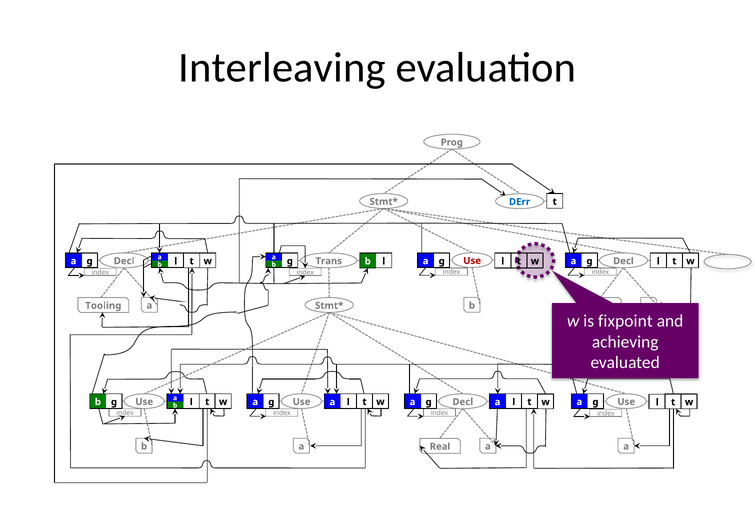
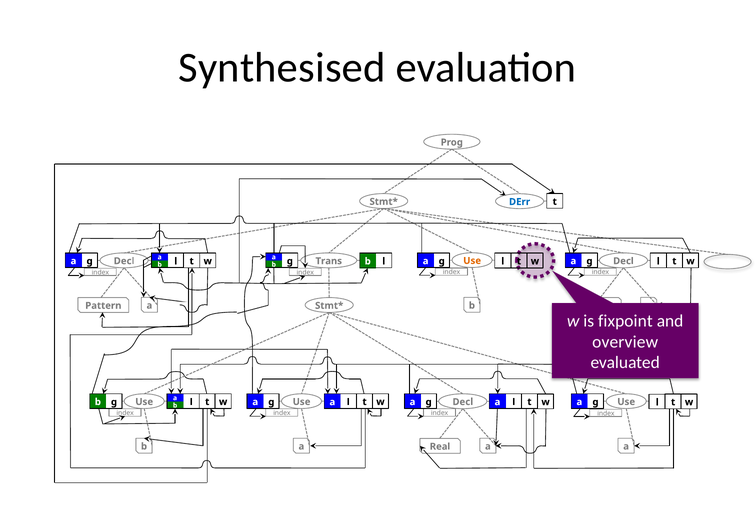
Interleaving: Interleaving -> Synthesised
Use at (472, 261) colour: red -> orange
Tooling: Tooling -> Pattern
achieving: achieving -> overview
